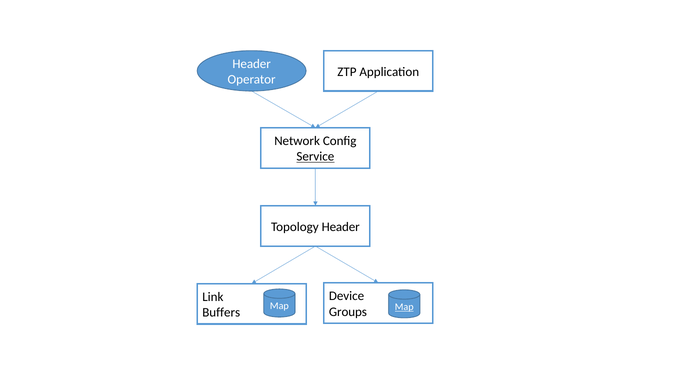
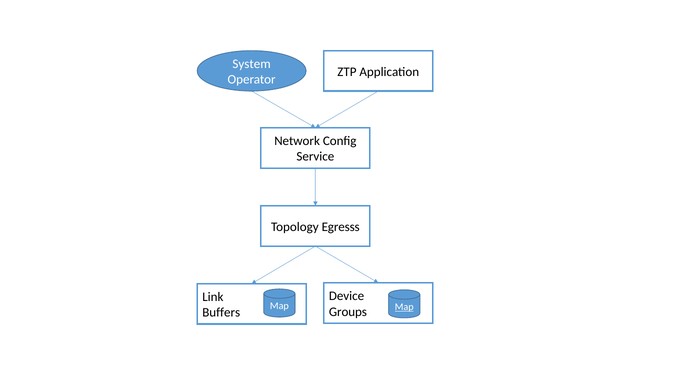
Header at (252, 64): Header -> System
Service underline: present -> none
Topology Header: Header -> Egresss
